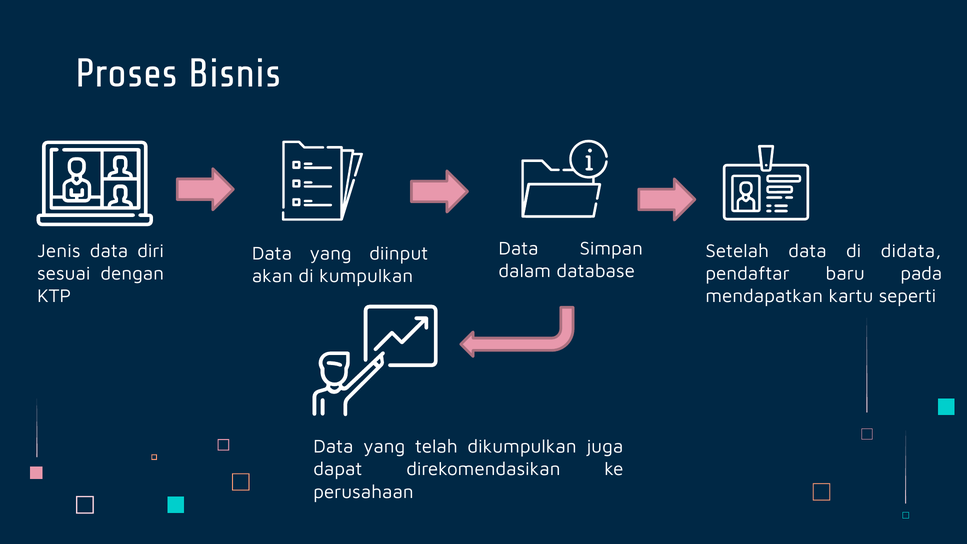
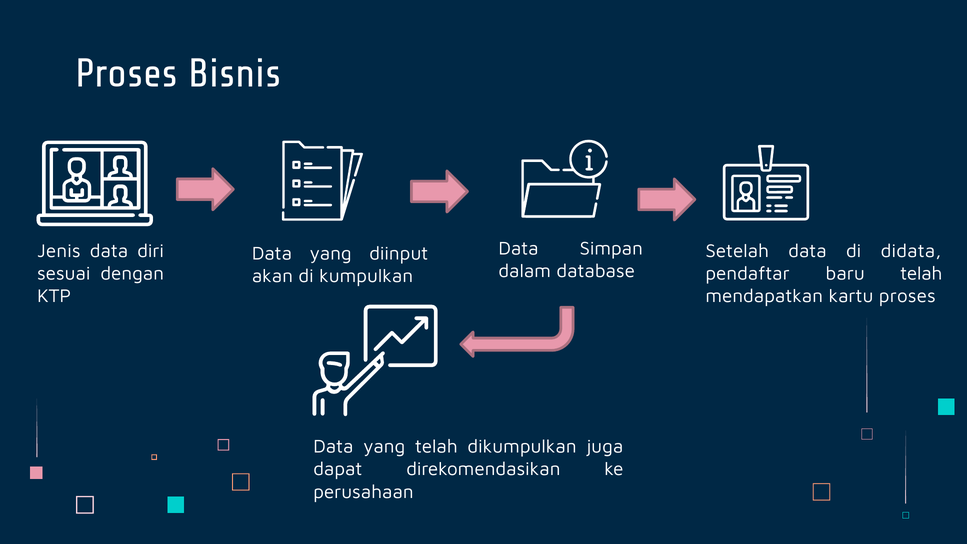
baru pada: pada -> telah
kartu seperti: seperti -> proses
